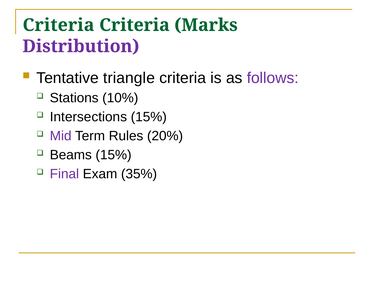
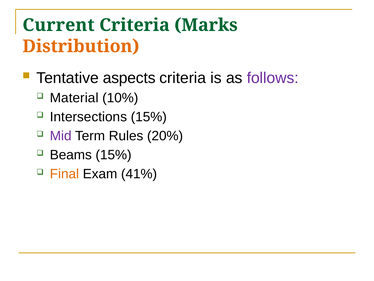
Criteria at (58, 25): Criteria -> Current
Distribution colour: purple -> orange
triangle: triangle -> aspects
Stations: Stations -> Material
Final colour: purple -> orange
35%: 35% -> 41%
